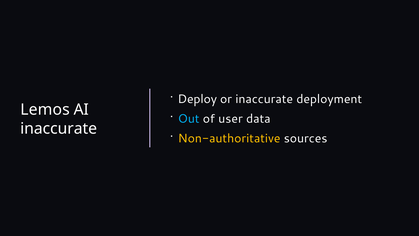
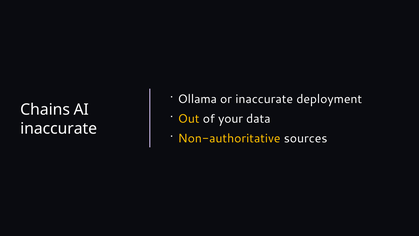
Deploy: Deploy -> Ollama
Lemos: Lemos -> Chains
Out colour: light blue -> yellow
user: user -> your
